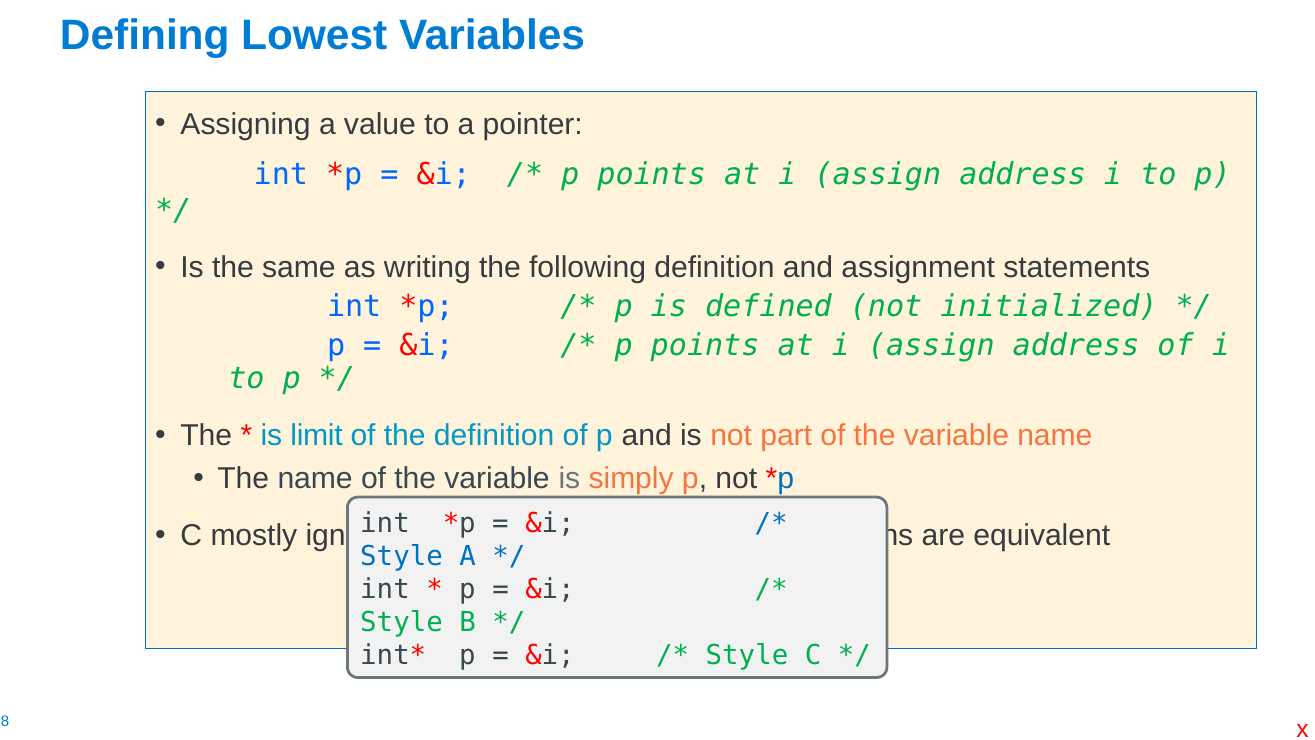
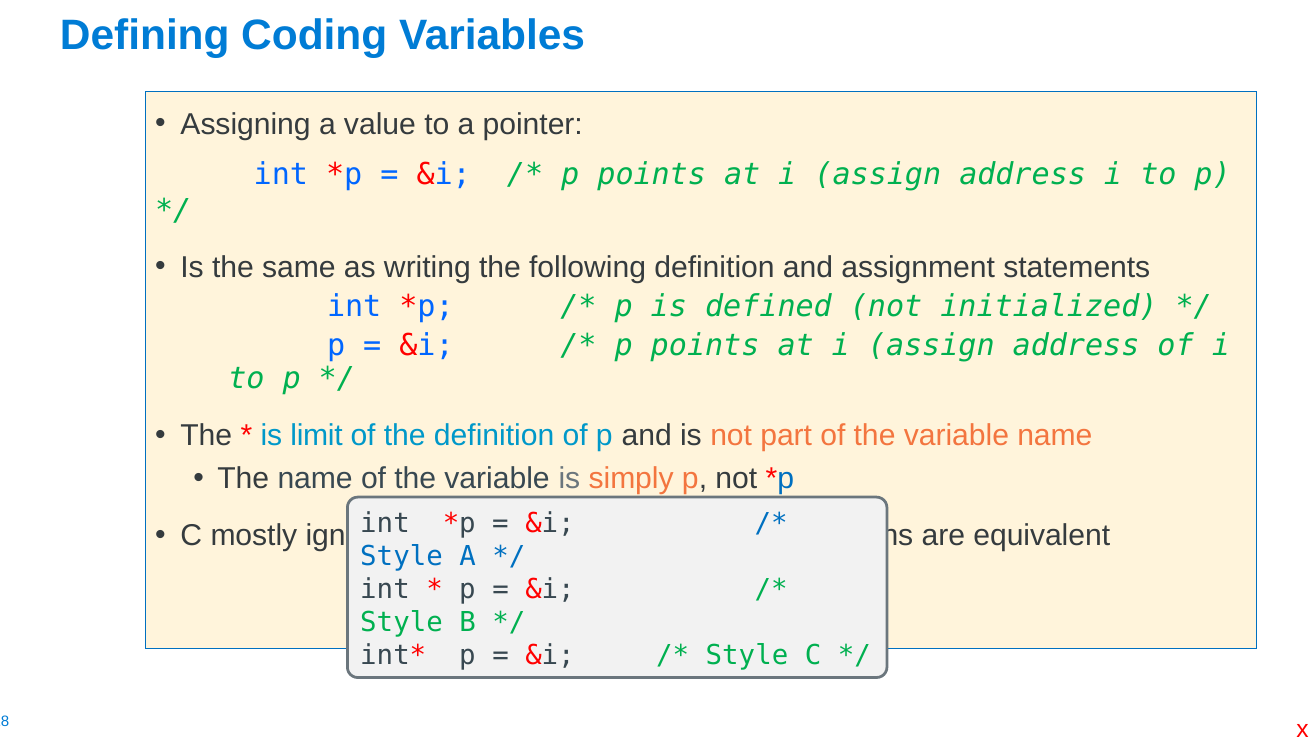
Lowest: Lowest -> Coding
